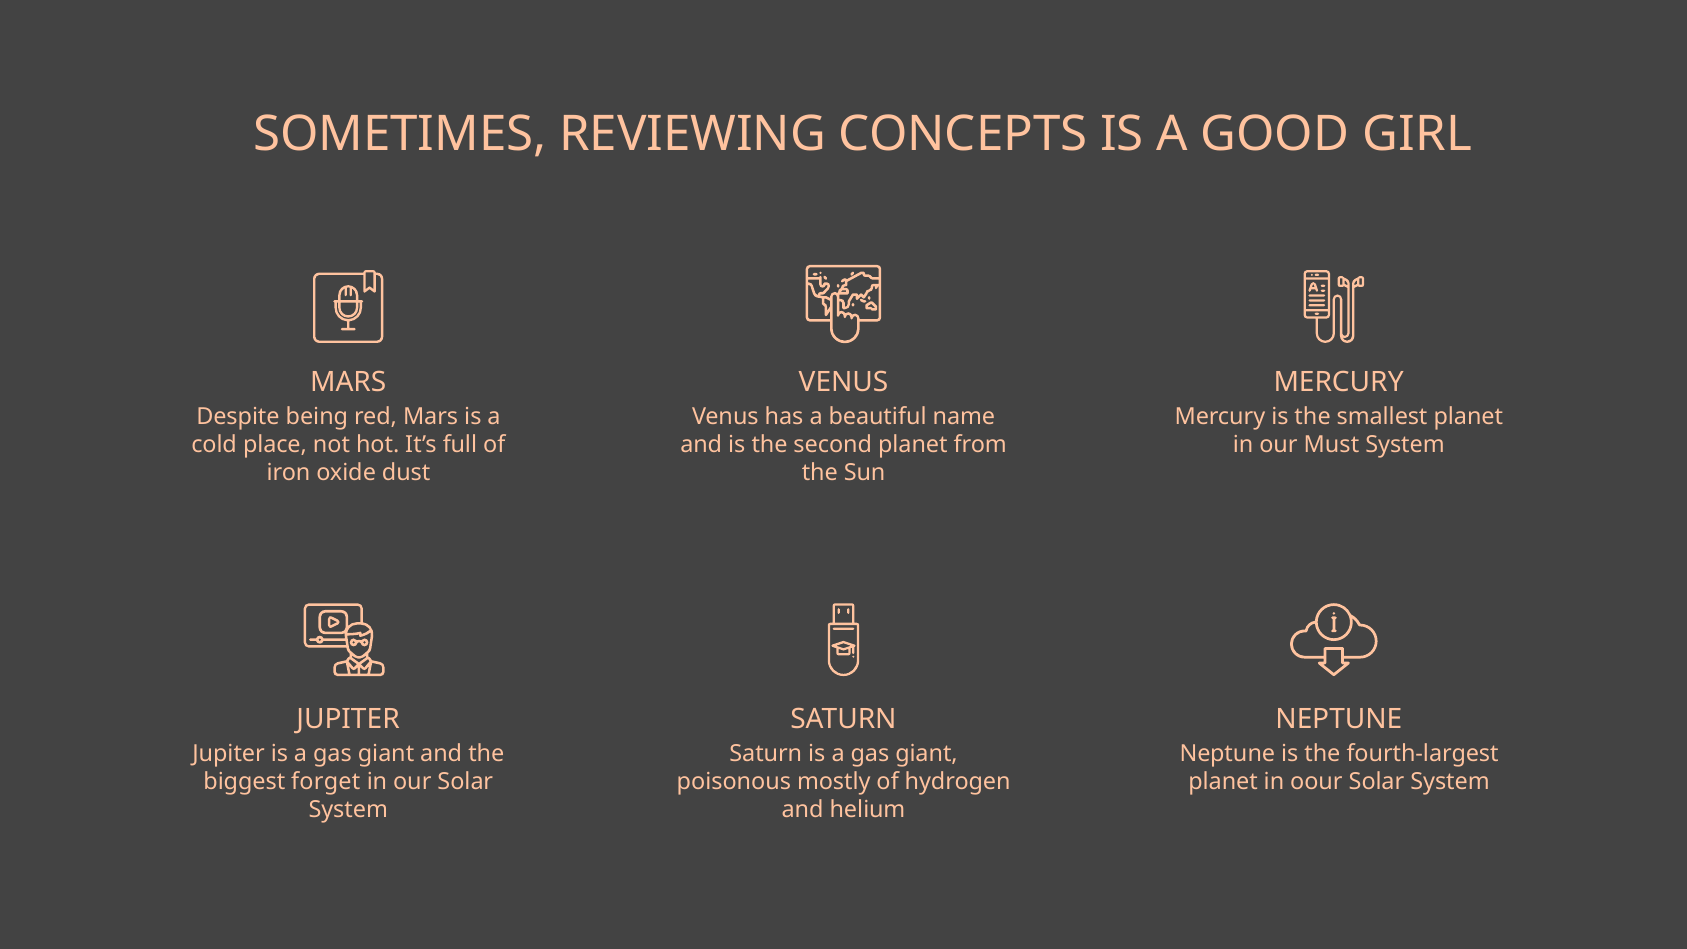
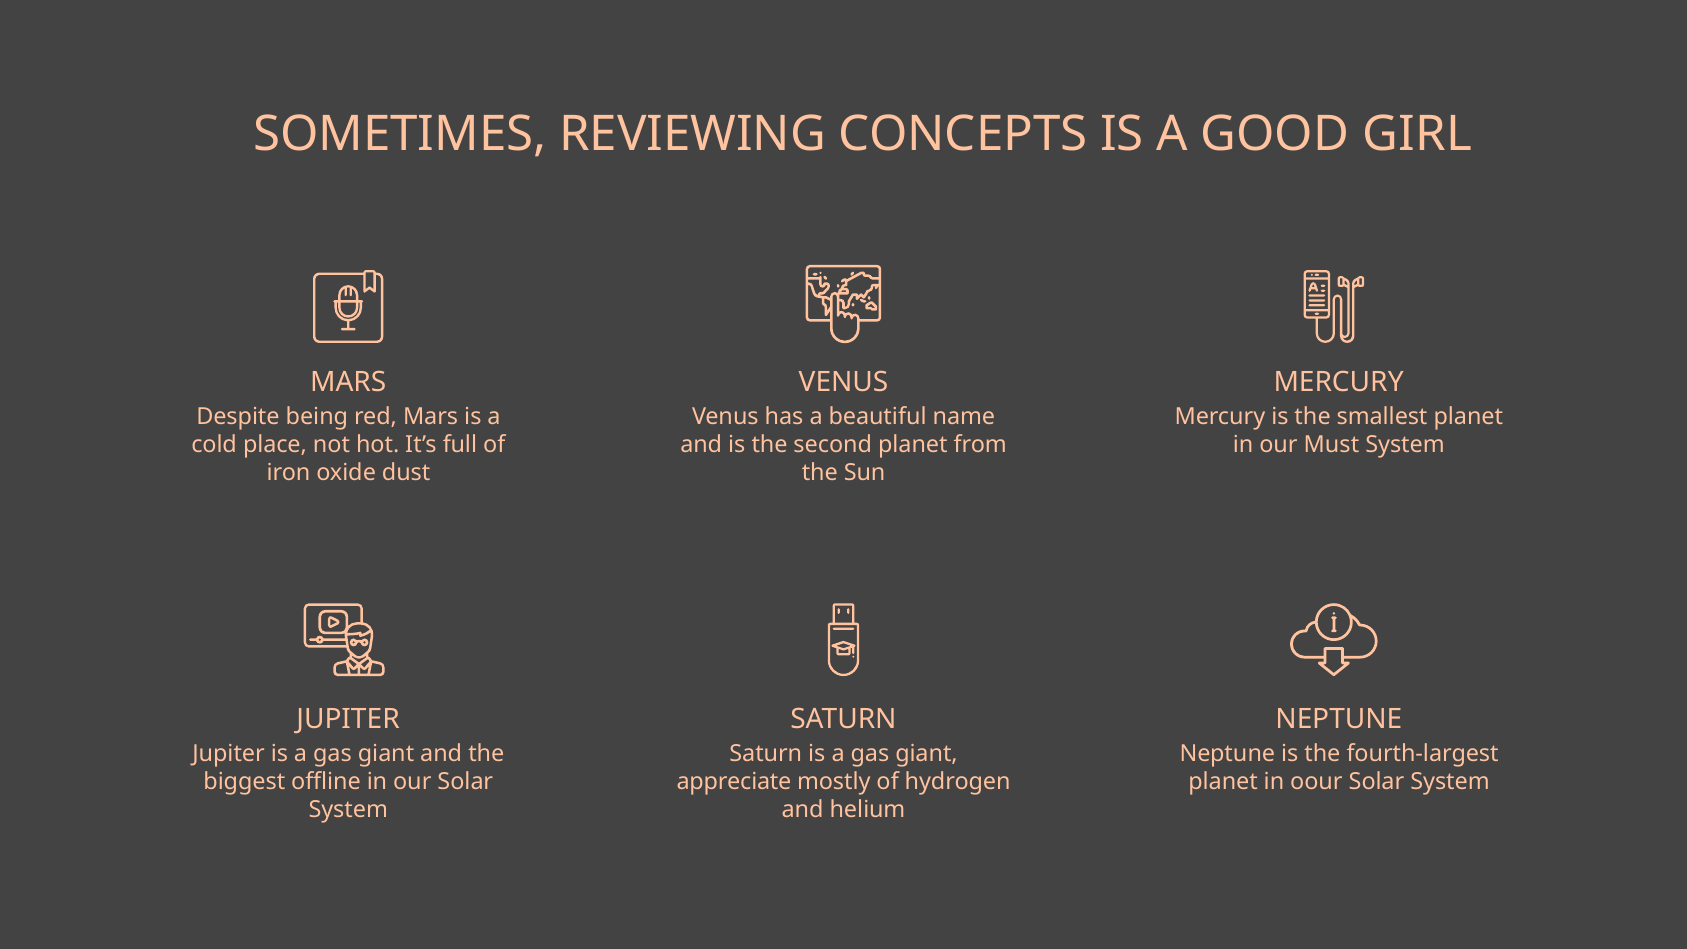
forget: forget -> offline
poisonous: poisonous -> appreciate
